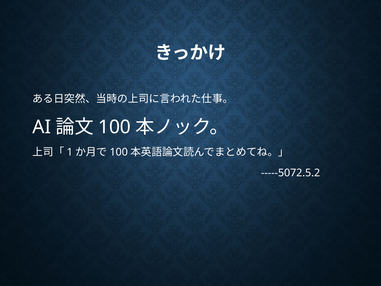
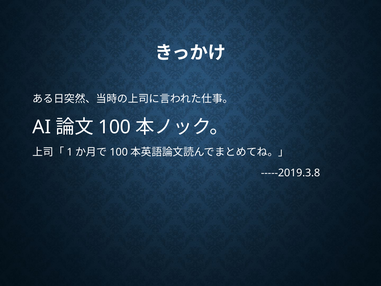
-----5072.5.2: -----5072.5.2 -> -----2019.3.8
